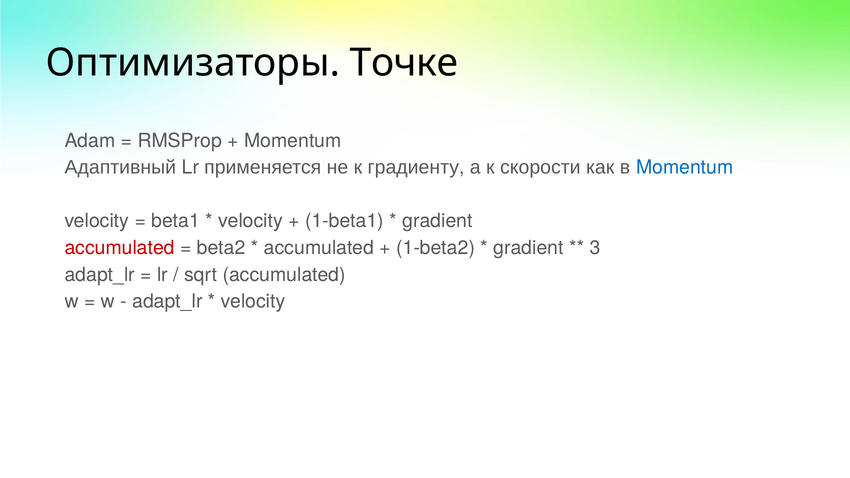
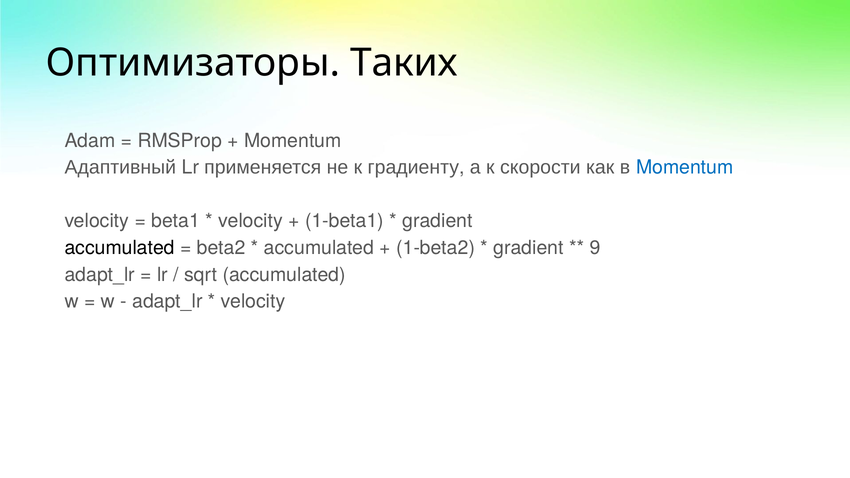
Точке: Точке -> Таких
accumulated at (120, 248) colour: red -> black
3: 3 -> 9
